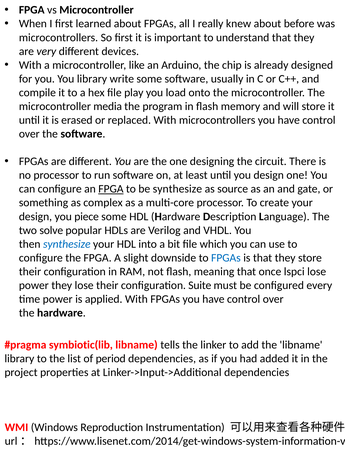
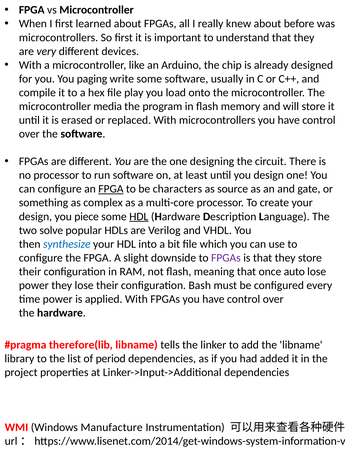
You library: library -> paging
be synthesize: synthesize -> characters
HDL at (139, 217) underline: none -> present
FPGAs at (226, 258) colour: blue -> purple
lspci: lspci -> auto
Suite: Suite -> Bash
symbiotic(lib: symbiotic(lib -> therefore(lib
Reproduction: Reproduction -> Manufacture
